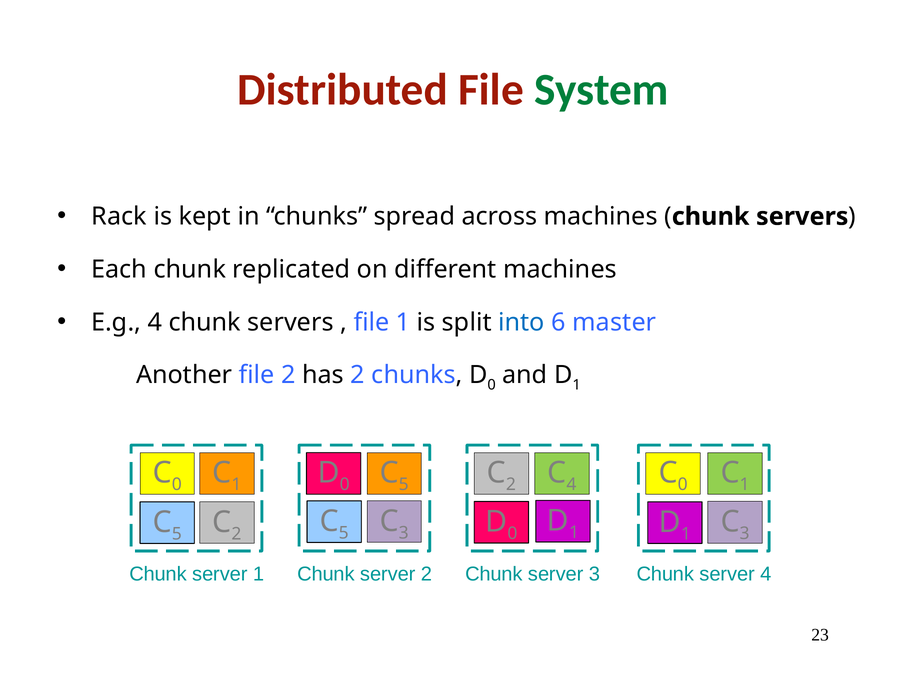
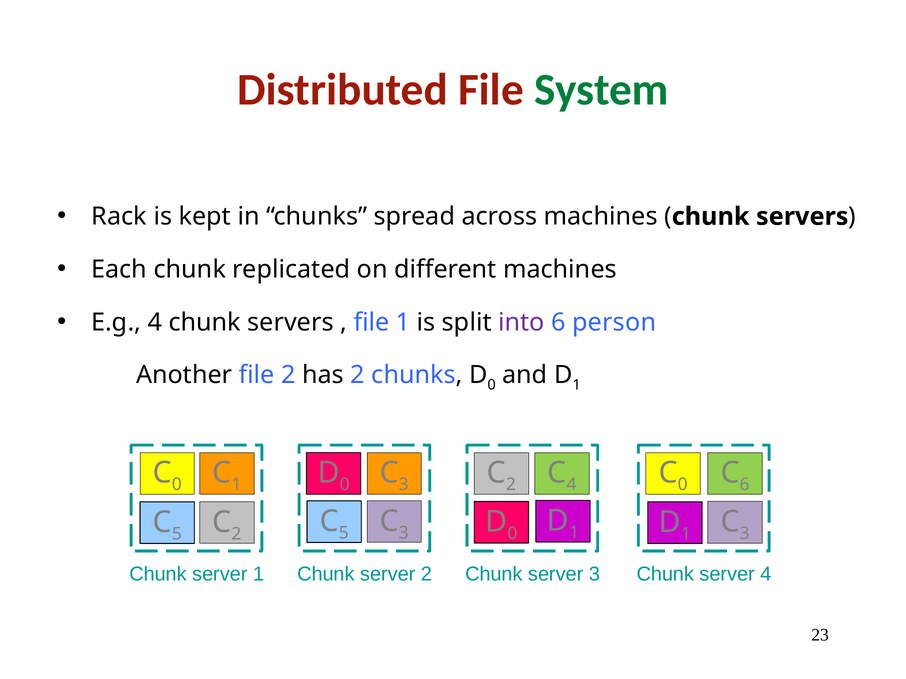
into colour: blue -> purple
master: master -> person
5 at (404, 485): 5 -> 3
1 at (745, 485): 1 -> 6
